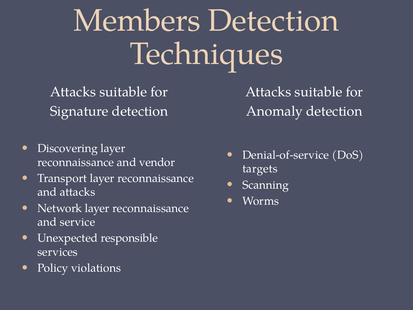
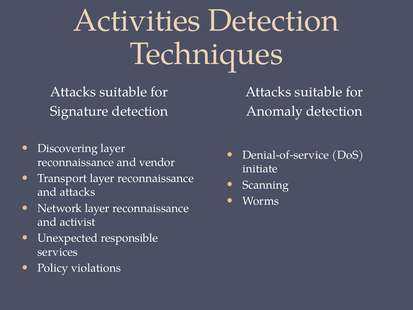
Members: Members -> Activities
targets: targets -> initiate
service: service -> activist
